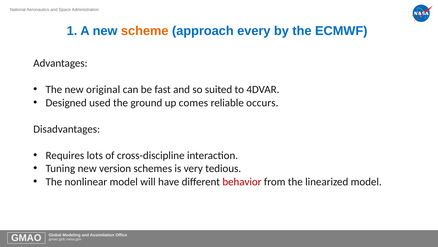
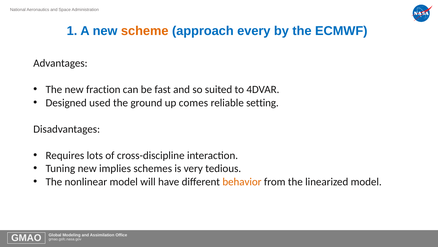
original: original -> fraction
occurs: occurs -> setting
version: version -> implies
behavior colour: red -> orange
